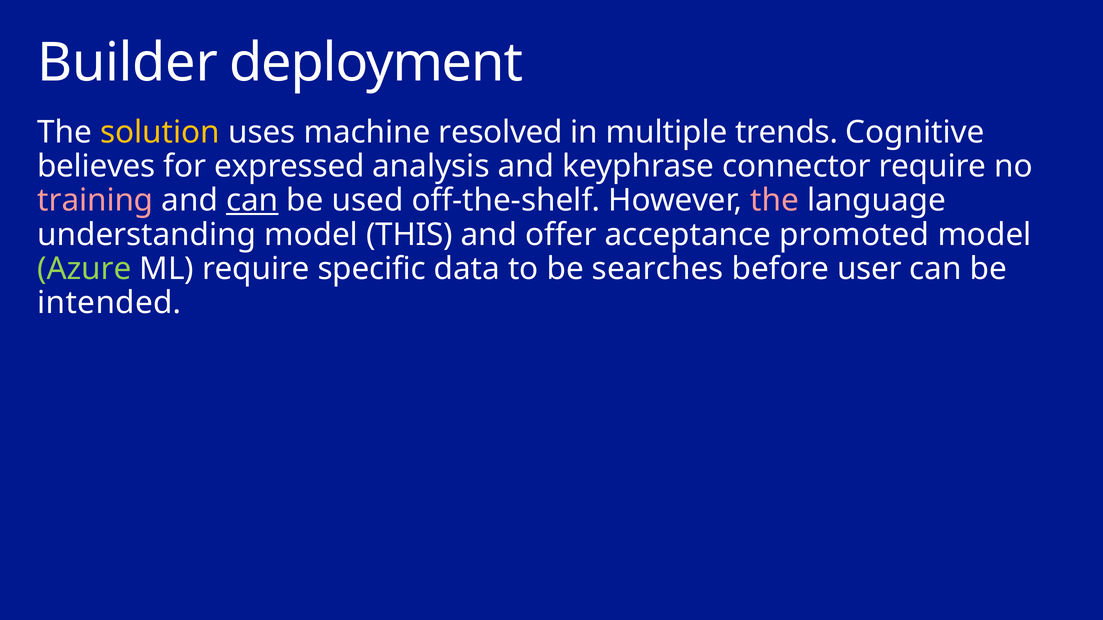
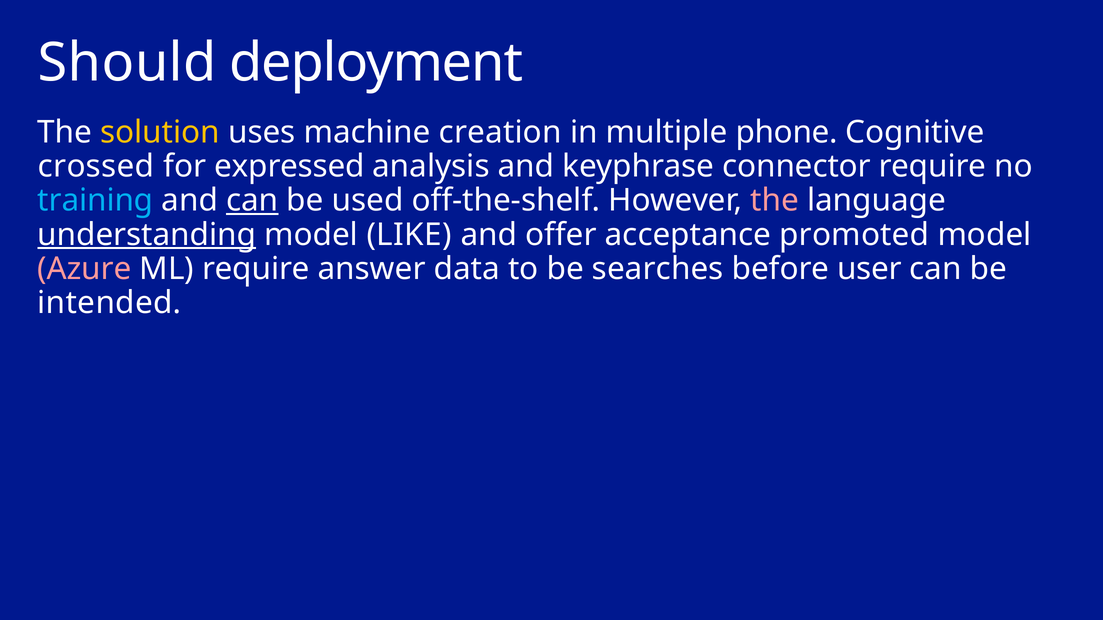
Builder: Builder -> Should
resolved: resolved -> creation
trends: trends -> phone
believes: believes -> crossed
training colour: pink -> light blue
understanding underline: none -> present
THIS: THIS -> LIKE
Azure colour: light green -> pink
specific: specific -> answer
